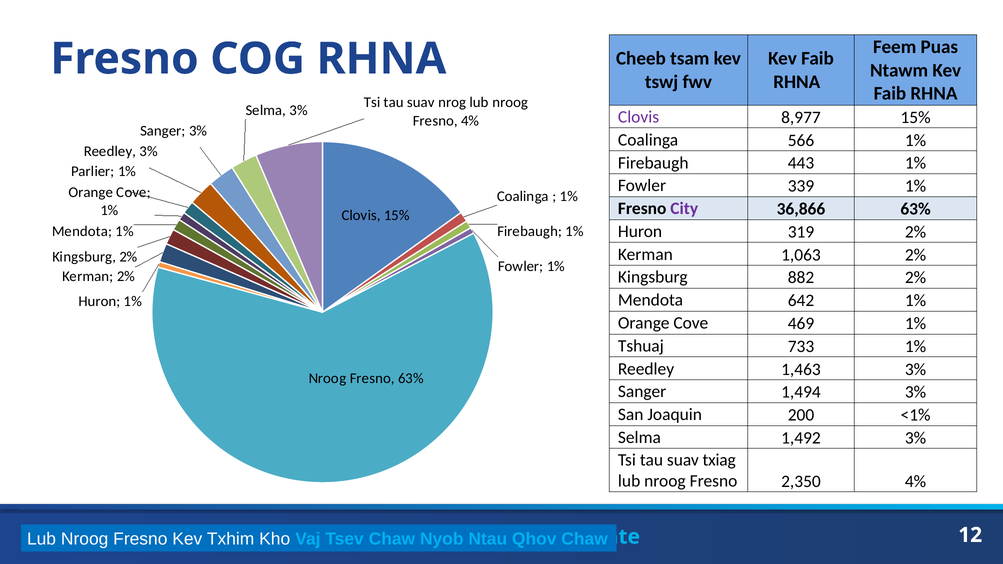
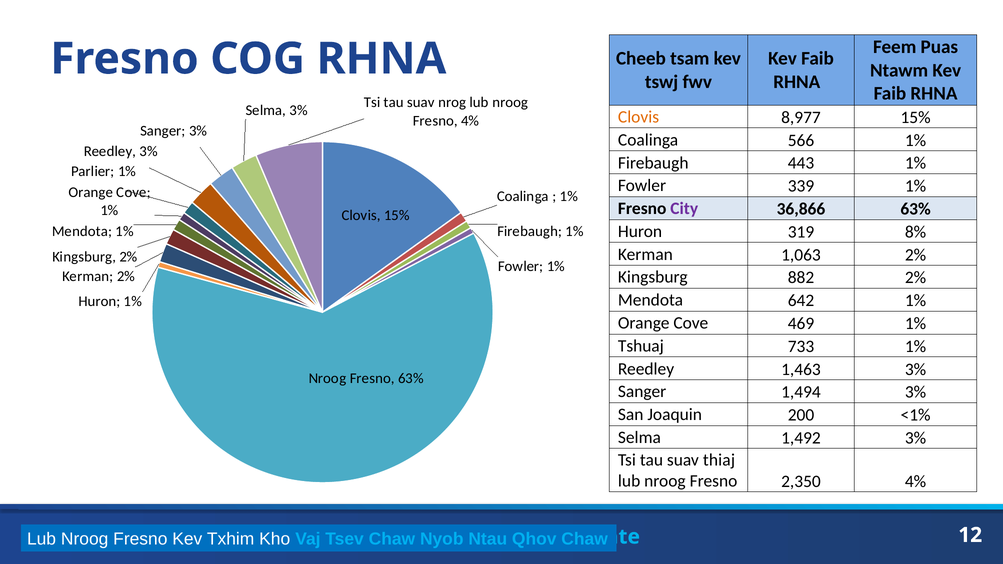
Clovis at (639, 117) colour: purple -> orange
319 2%: 2% -> 8%
txiag: txiag -> thiaj
